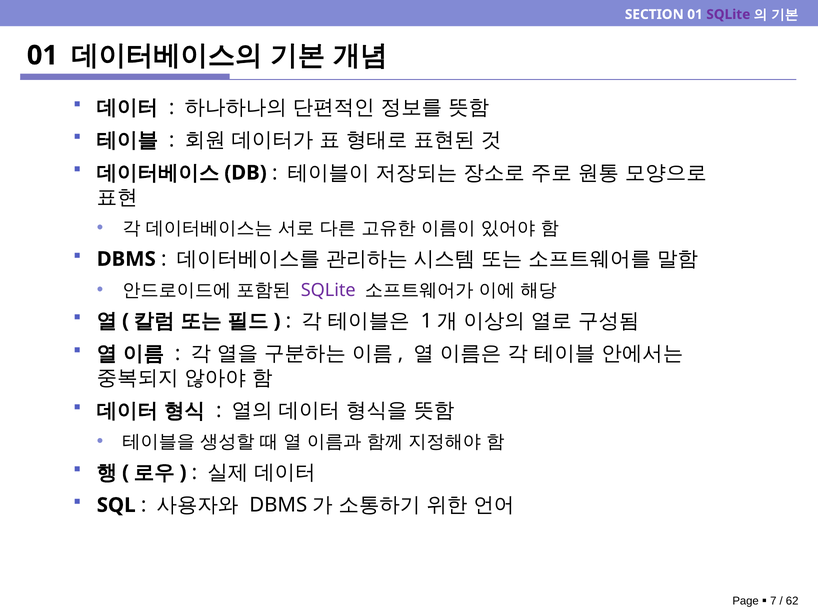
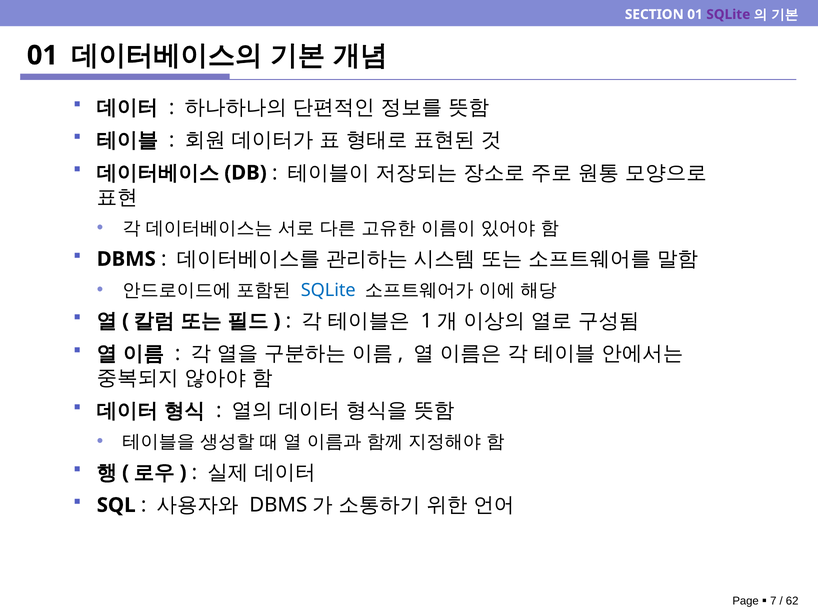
SQLite at (328, 290) colour: purple -> blue
